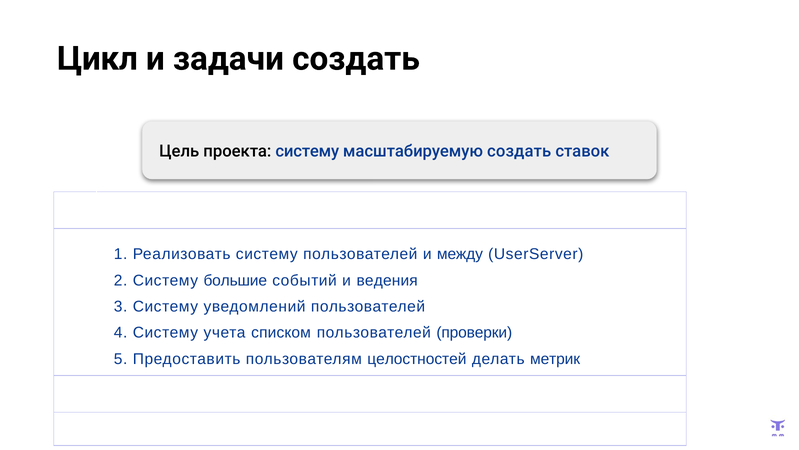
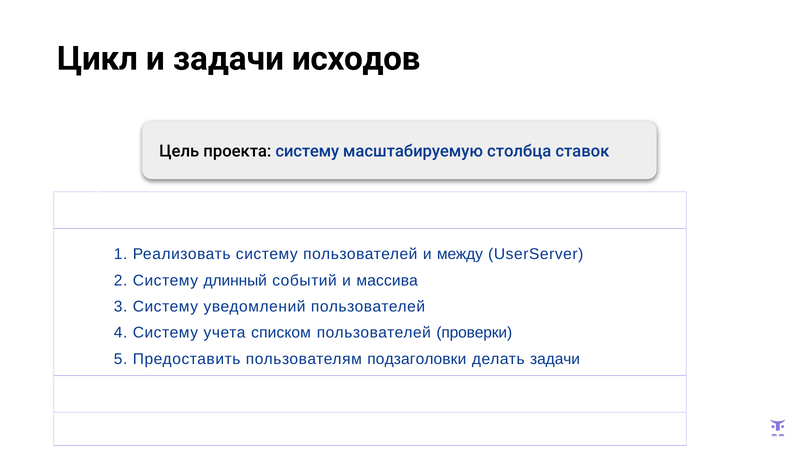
задачи создать: создать -> исходов
масштабируемую создать: создать -> столбца
большие: большие -> длинный
ведения: ведения -> массива
целостностей: целостностей -> подзаголовки
делать метрик: метрик -> задачи
